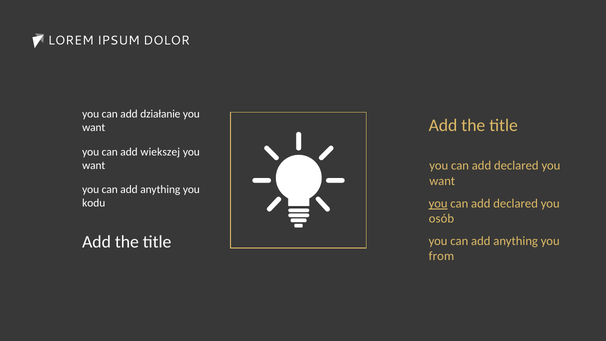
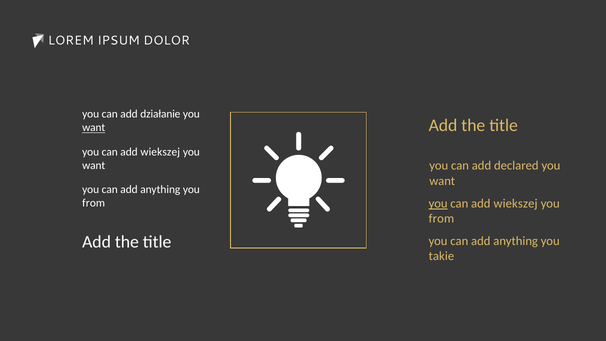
want at (94, 128) underline: none -> present
declared at (516, 203): declared -> wiekszej
kodu at (94, 203): kodu -> from
osób at (441, 219): osób -> from
from: from -> takie
